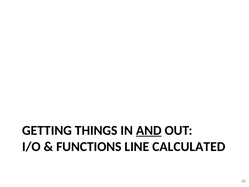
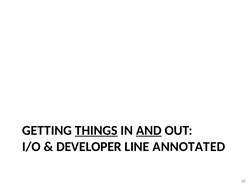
THINGS underline: none -> present
FUNCTIONS: FUNCTIONS -> DEVELOPER
CALCULATED: CALCULATED -> ANNOTATED
